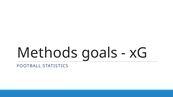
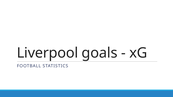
Methods: Methods -> Liverpool
